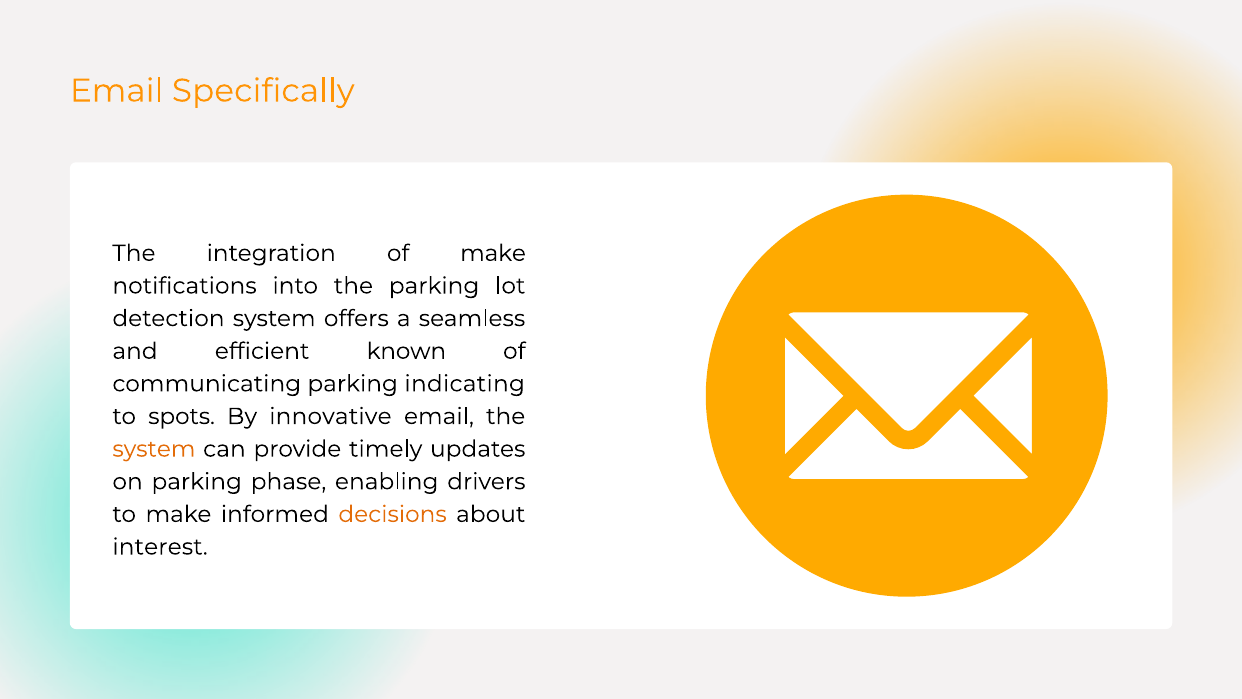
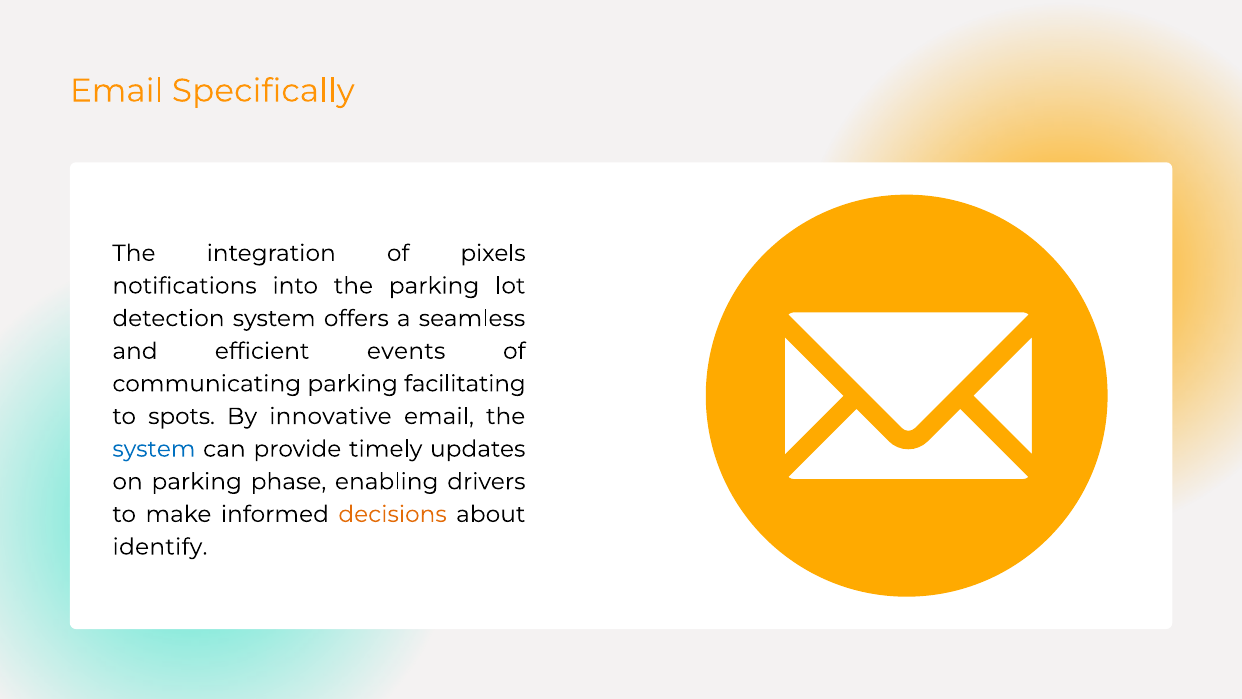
of make: make -> pixels
known: known -> events
indicating: indicating -> facilitating
system at (154, 449) colour: orange -> blue
interest: interest -> identify
